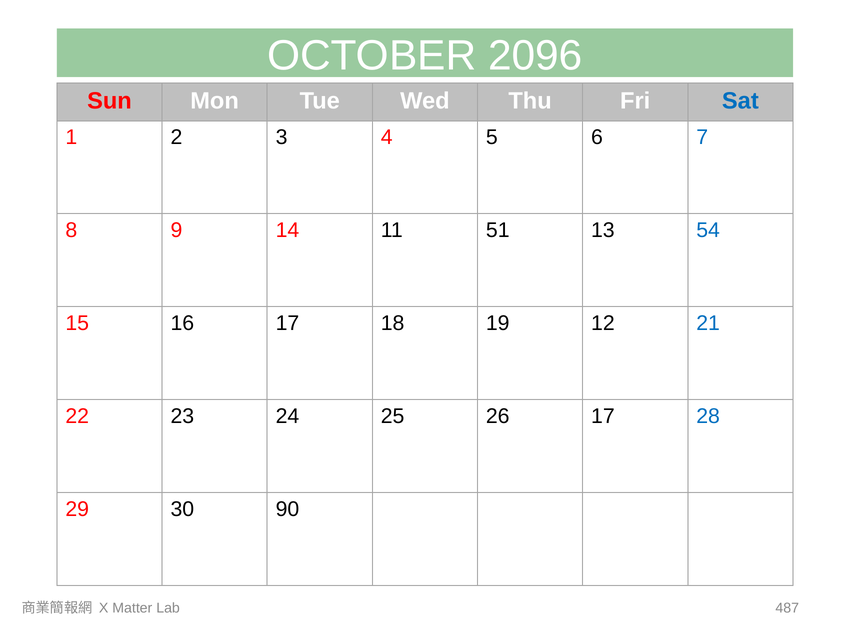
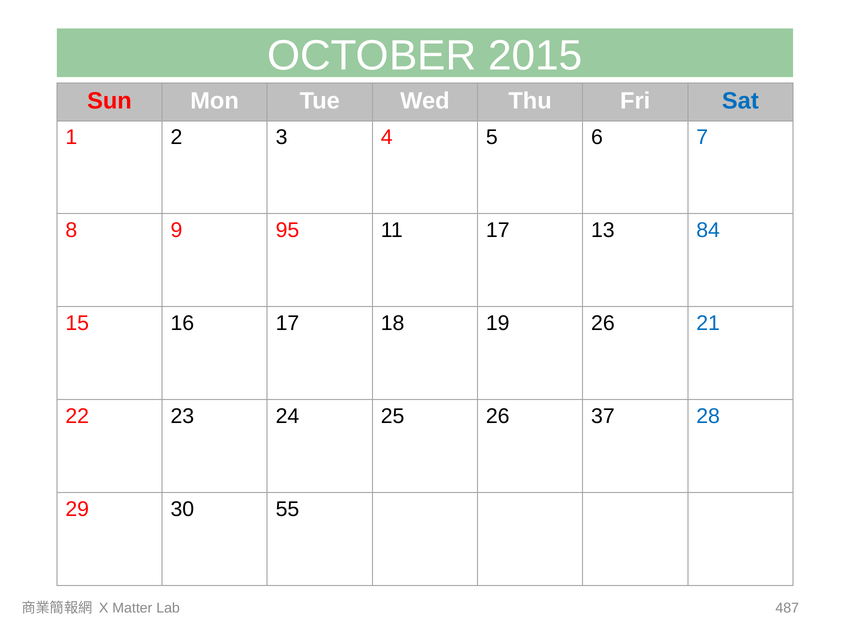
2096: 2096 -> 2015
14: 14 -> 95
11 51: 51 -> 17
54: 54 -> 84
19 12: 12 -> 26
26 17: 17 -> 37
90: 90 -> 55
